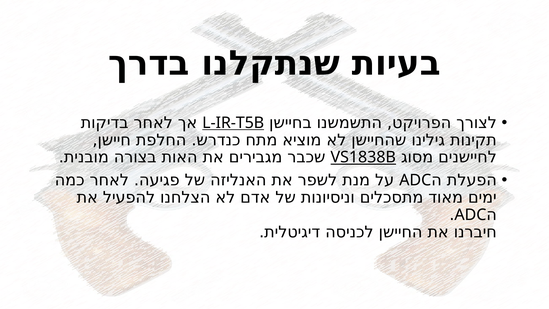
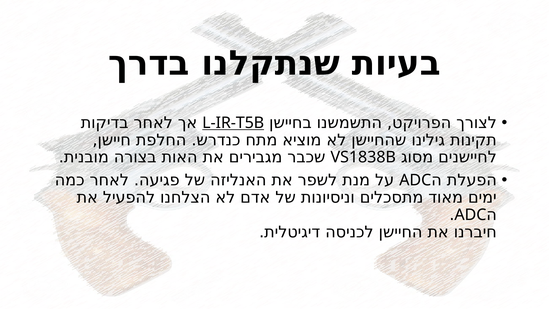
VS1838B underline: present -> none
